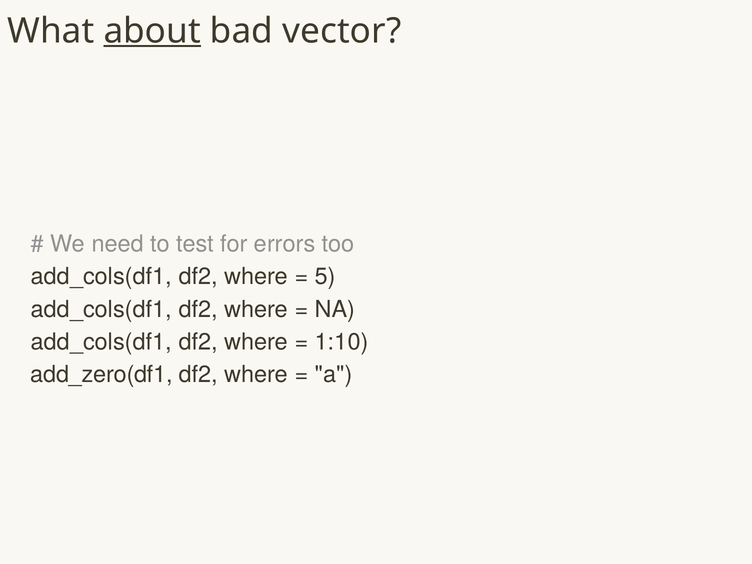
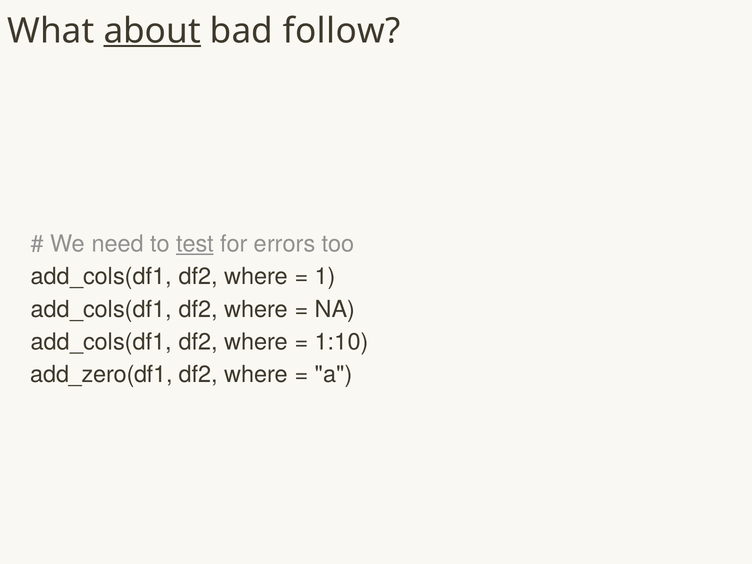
vector: vector -> follow
test underline: none -> present
5: 5 -> 1
